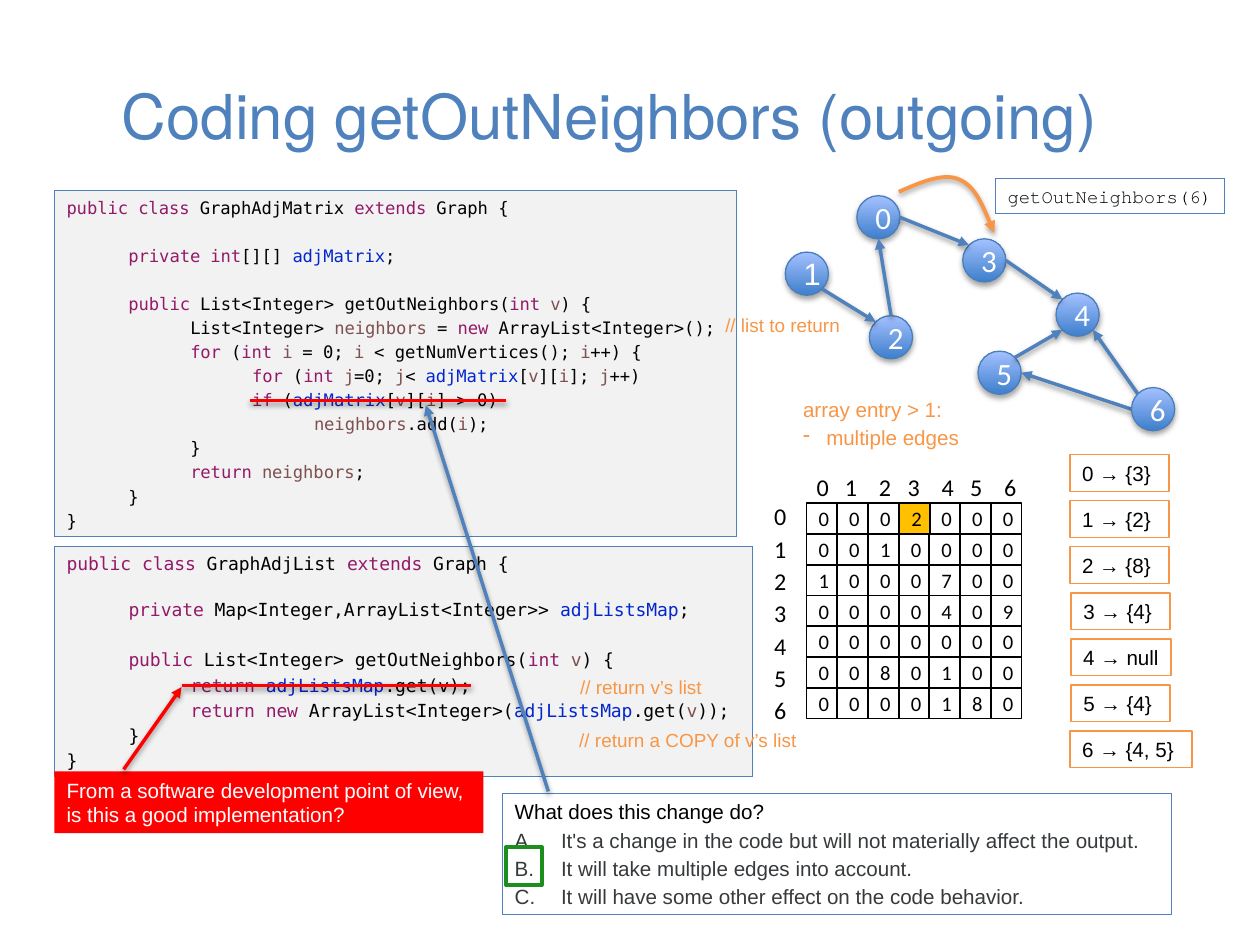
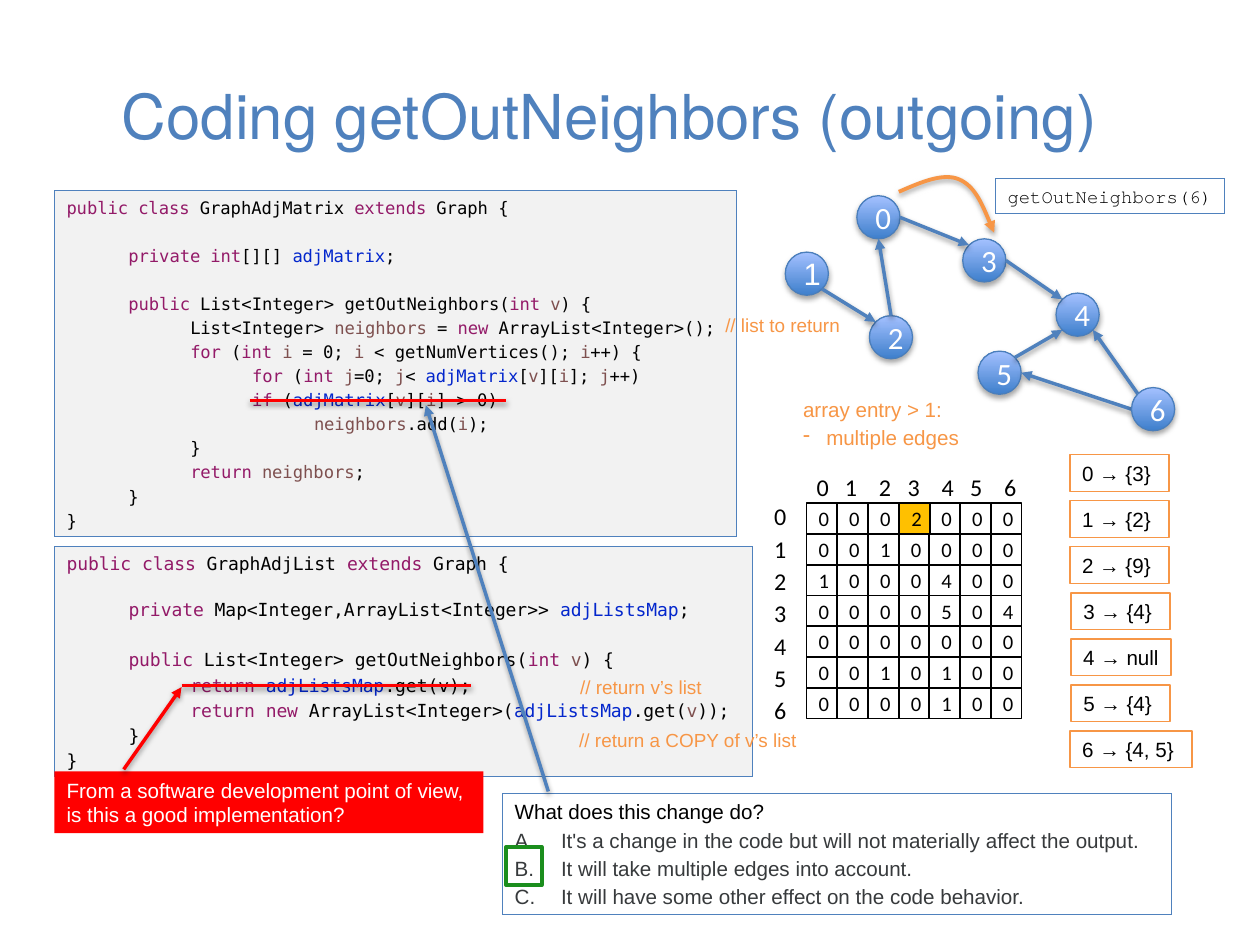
8 at (1138, 566): 8 -> 9
0 0 7: 7 -> 4
0 4: 4 -> 5
9 at (1008, 612): 9 -> 4
8 at (885, 674): 8 -> 1
8 at (977, 704): 8 -> 0
